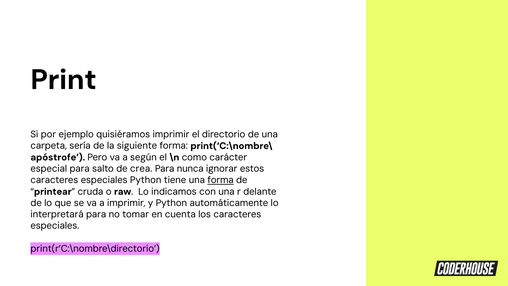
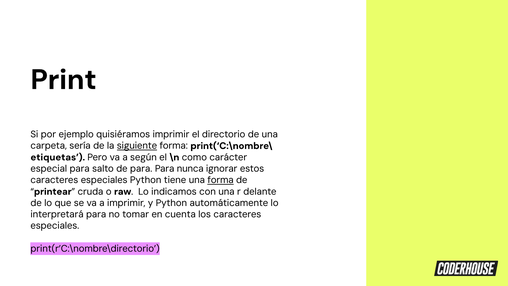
siguiente underline: none -> present
apóstrofe: apóstrofe -> etiquetas
de crea: crea -> para
